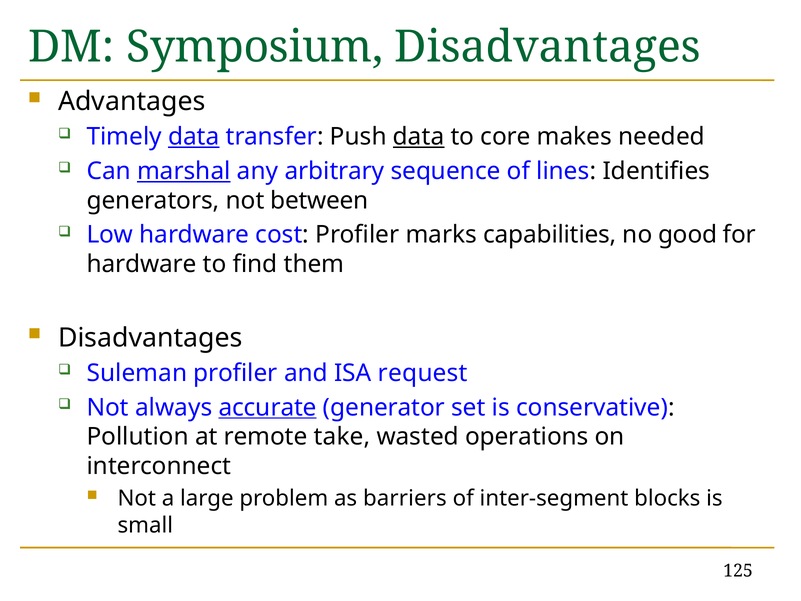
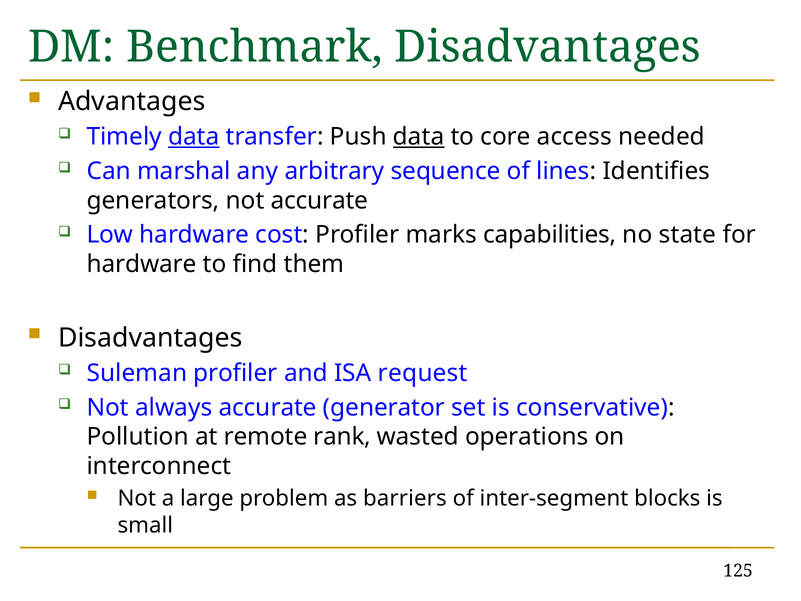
Symposium: Symposium -> Benchmark
makes: makes -> access
marshal underline: present -> none
not between: between -> accurate
good: good -> state
accurate at (268, 407) underline: present -> none
take: take -> rank
